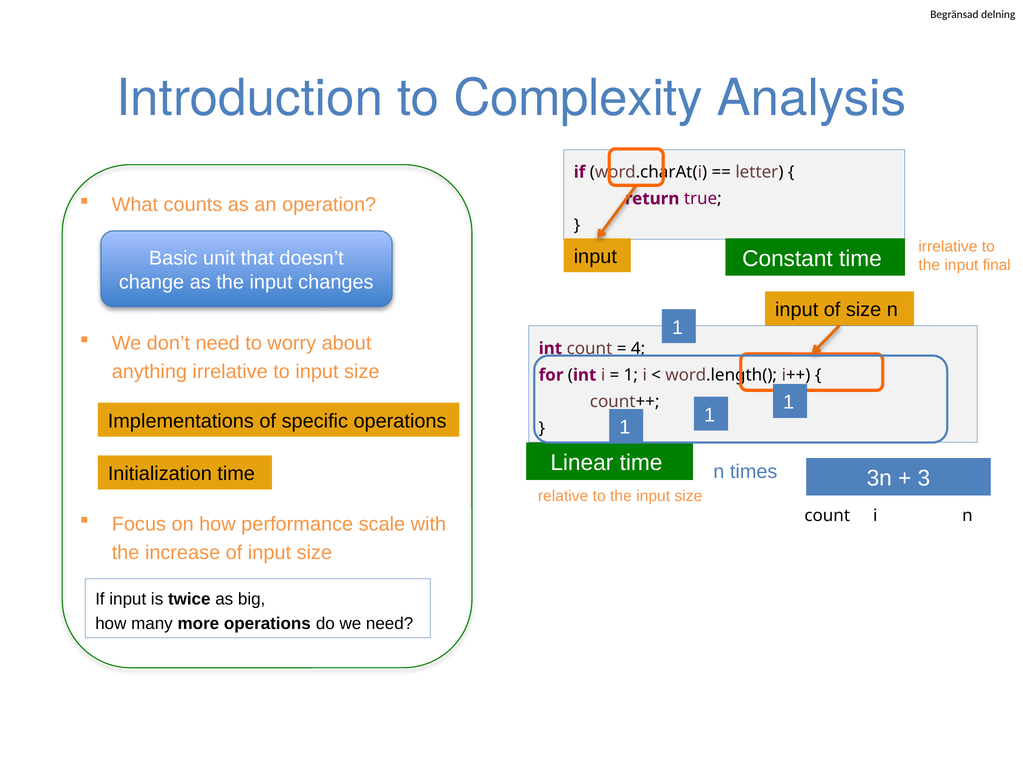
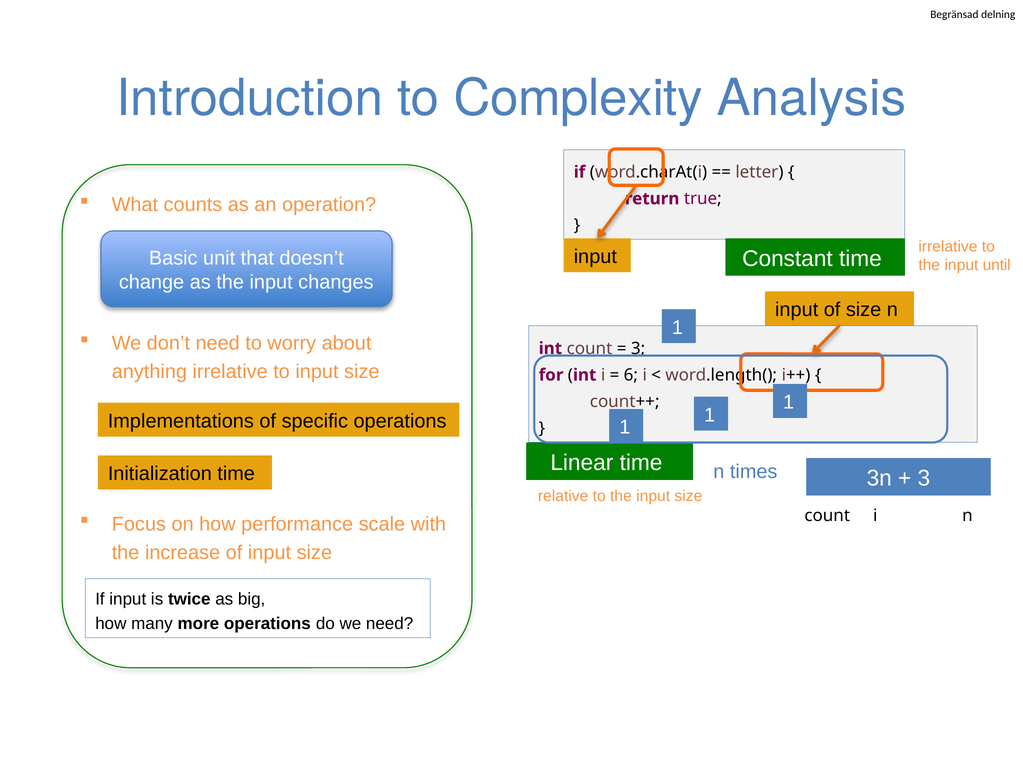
final: final -> until
4 at (638, 349): 4 -> 3
1 at (631, 375): 1 -> 6
